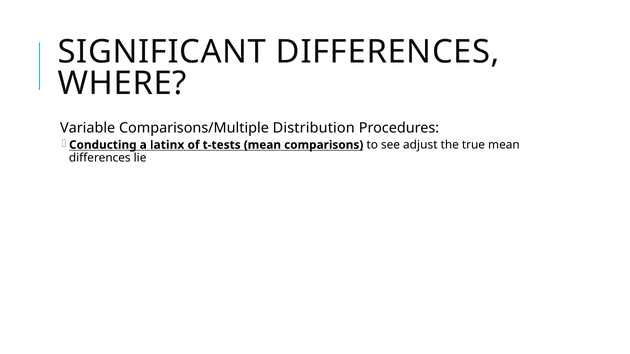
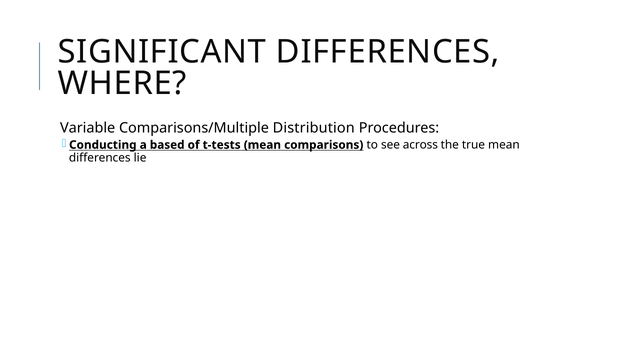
latinx: latinx -> based
adjust: adjust -> across
